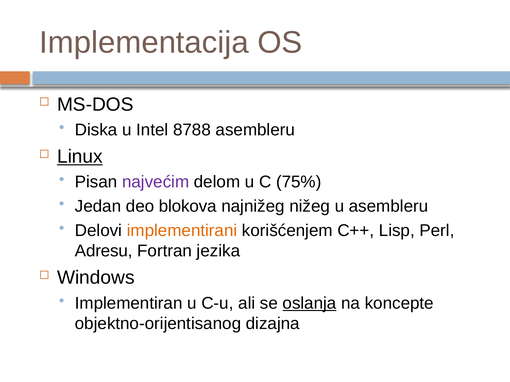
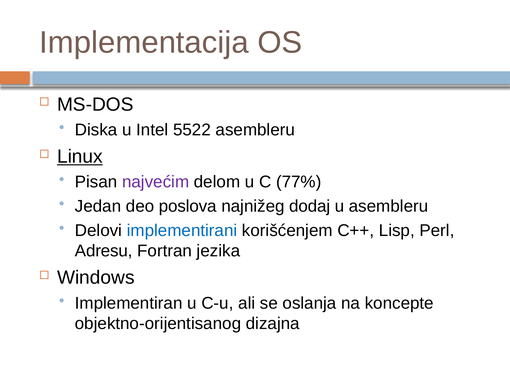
8788: 8788 -> 5522
75%: 75% -> 77%
blokova: blokova -> poslova
nižeg: nižeg -> dodaj
implementirani colour: orange -> blue
oslanja underline: present -> none
